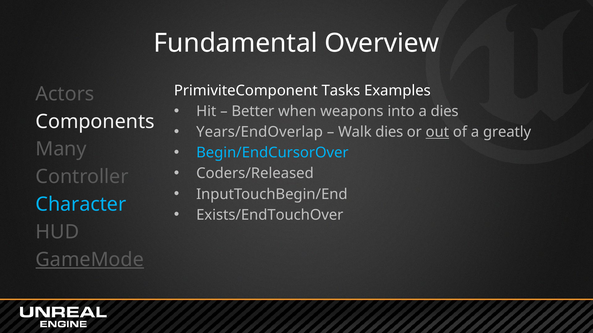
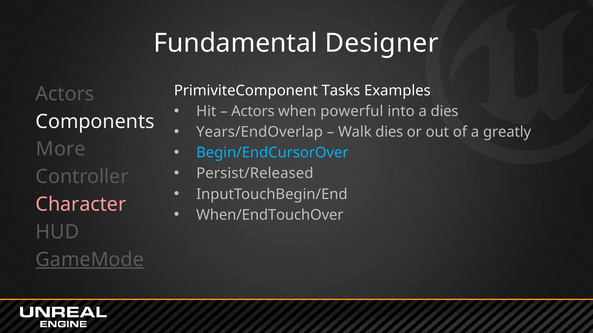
Overview: Overview -> Designer
Better at (253, 111): Better -> Actors
weapons: weapons -> powerful
out underline: present -> none
Many: Many -> More
Coders/Released: Coders/Released -> Persist/Released
Character colour: light blue -> pink
Exists/EndTouchOver: Exists/EndTouchOver -> When/EndTouchOver
